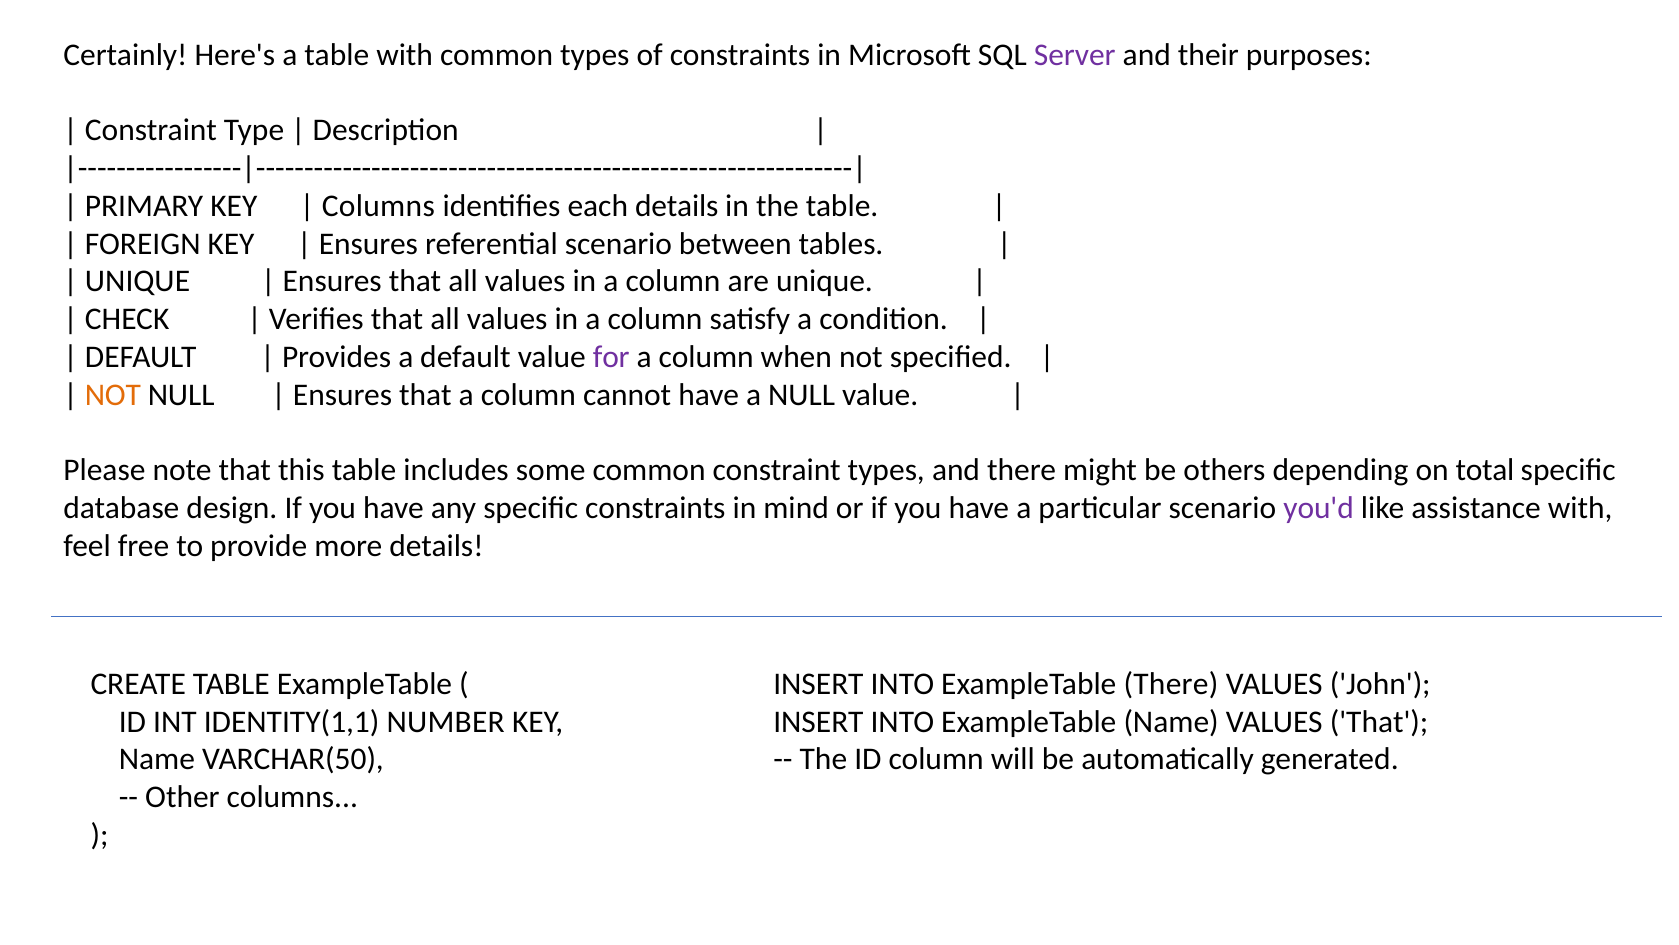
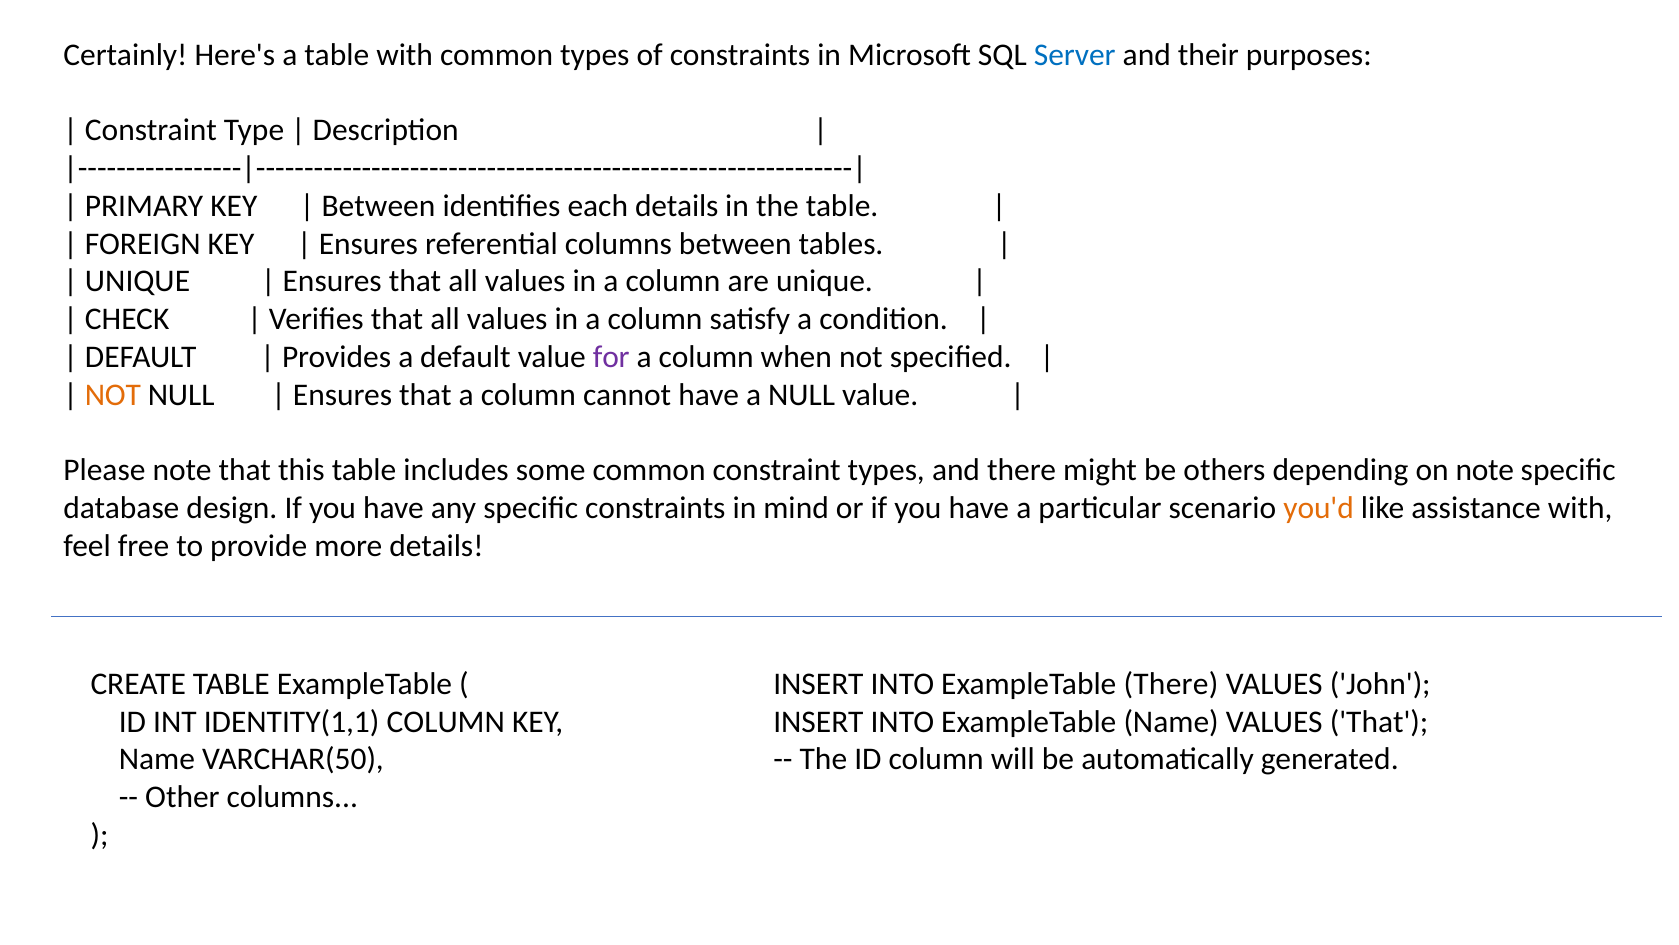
Server colour: purple -> blue
Columns at (378, 206): Columns -> Between
referential scenario: scenario -> columns
on total: total -> note
you'd colour: purple -> orange
IDENTITY(1,1 NUMBER: NUMBER -> COLUMN
